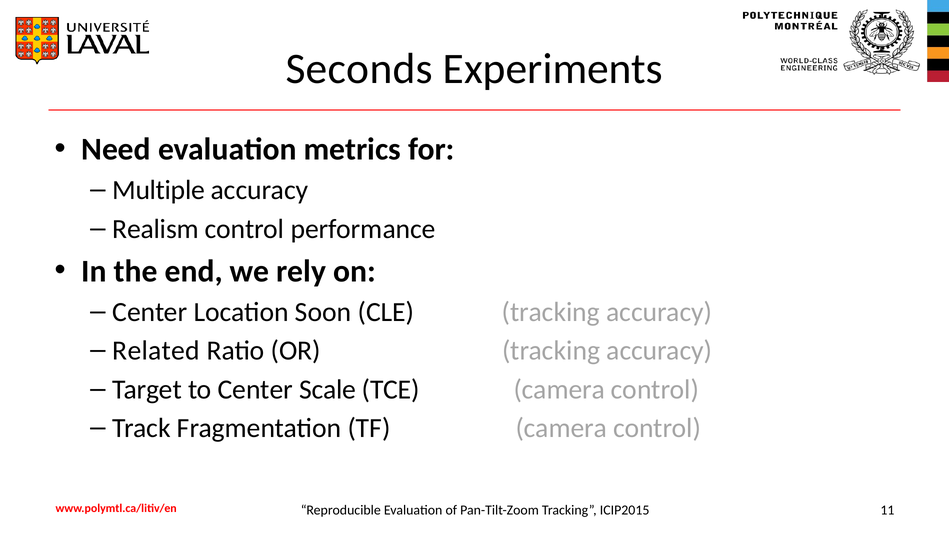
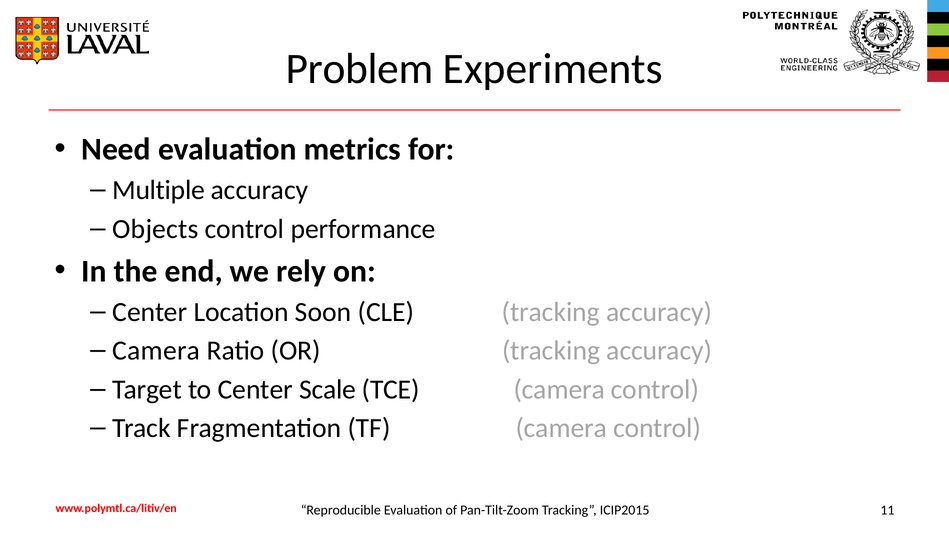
Seconds: Seconds -> Problem
Realism: Realism -> Objects
Related at (156, 351): Related -> Camera
